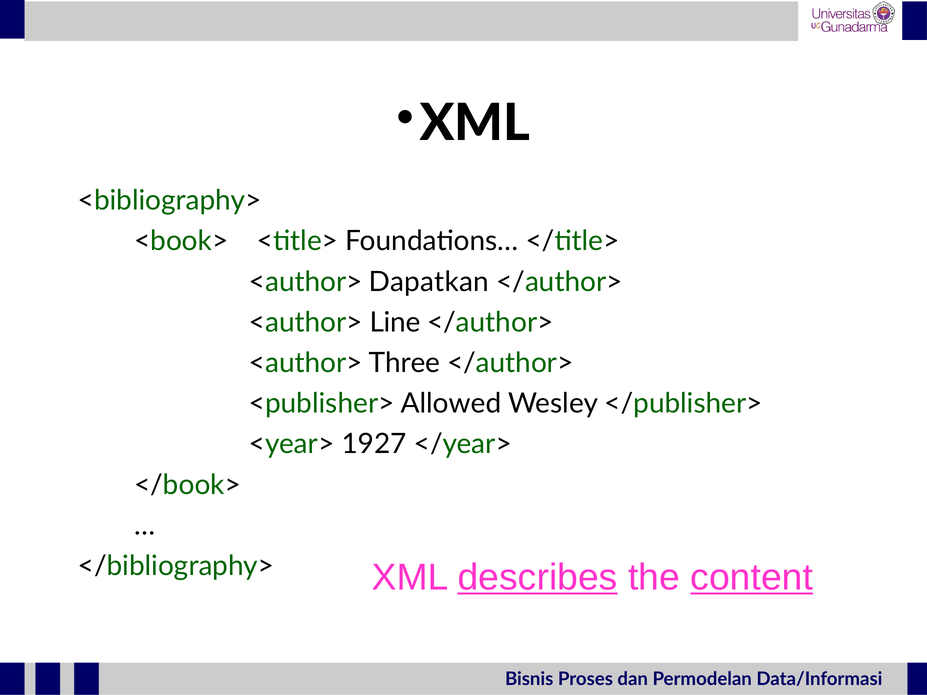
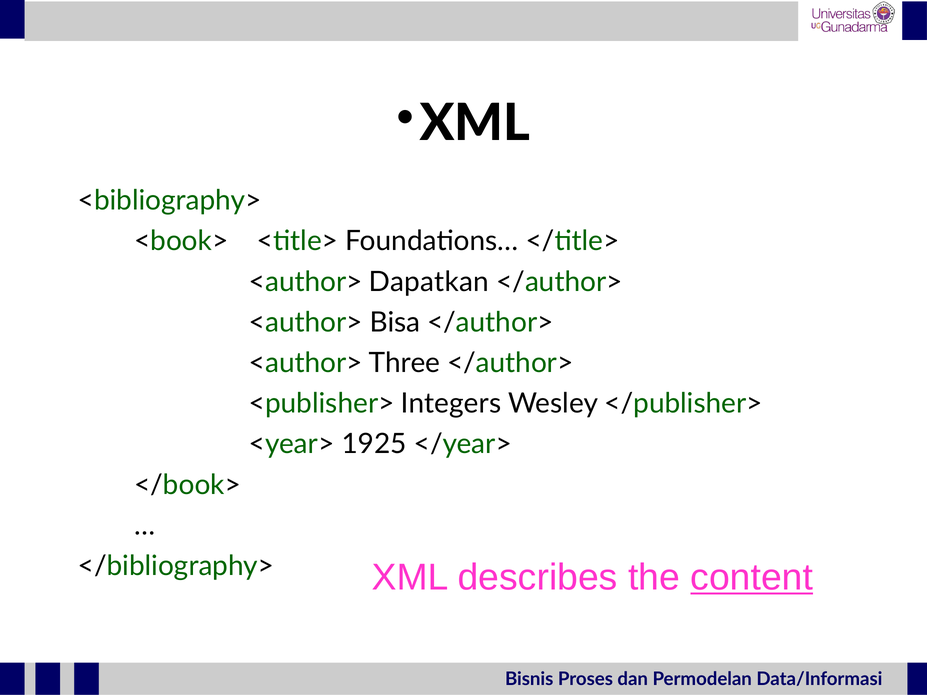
Line: Line -> Bisa
Allowed: Allowed -> Integers
1927: 1927 -> 1925
describes underline: present -> none
